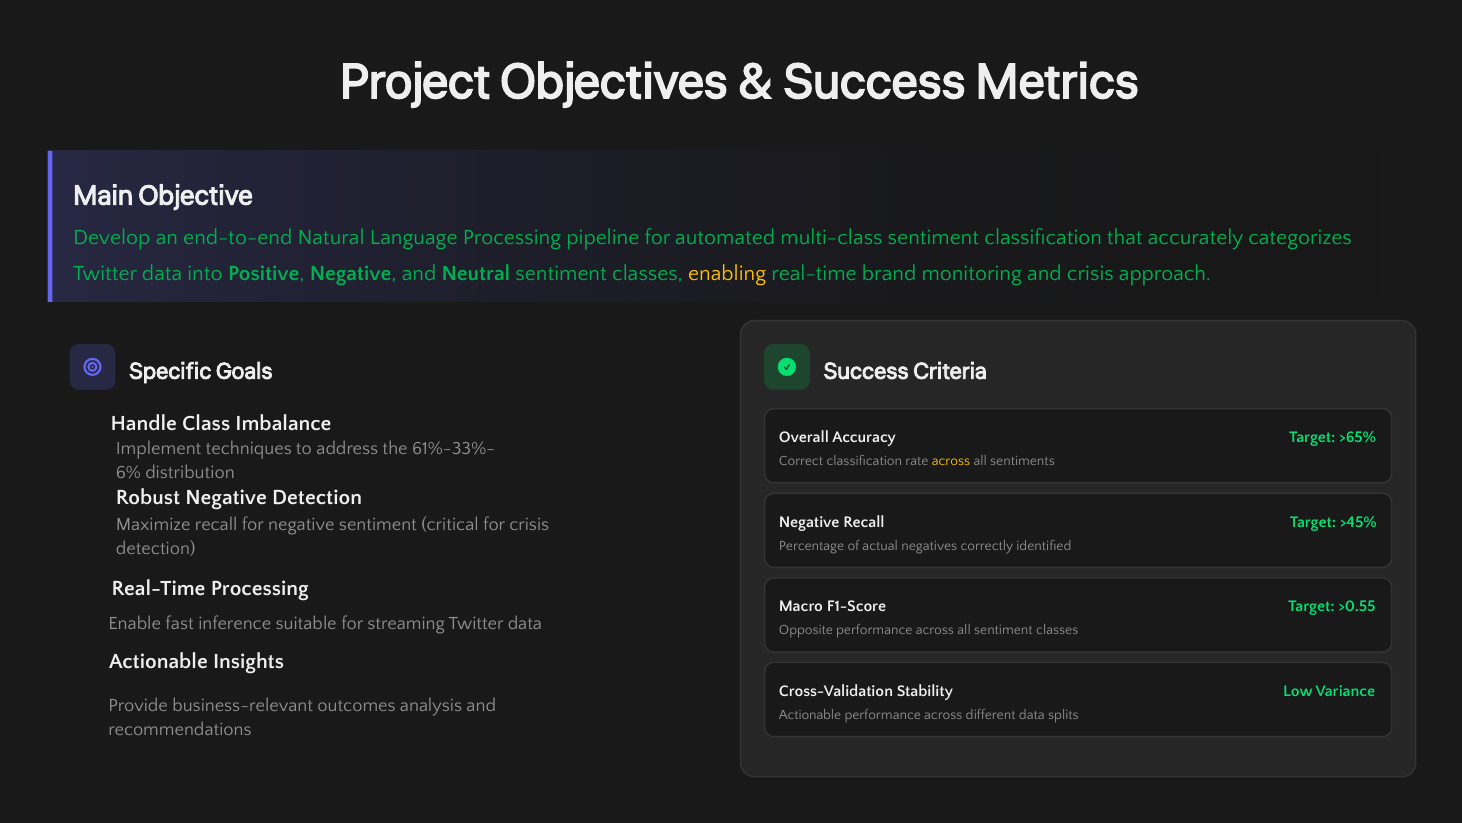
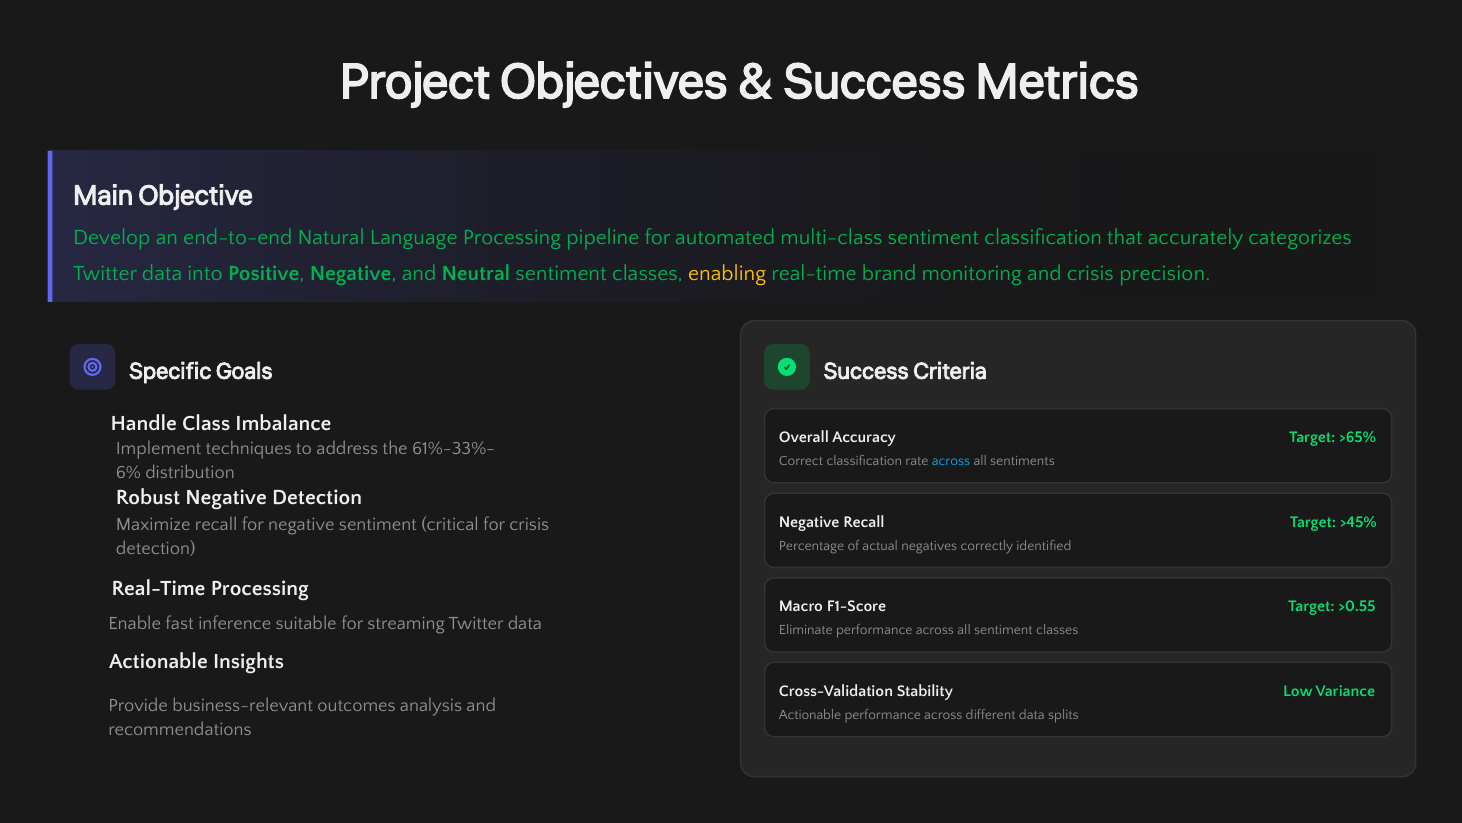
approach: approach -> precision
across at (951, 461) colour: yellow -> light blue
Opposite: Opposite -> Eliminate
